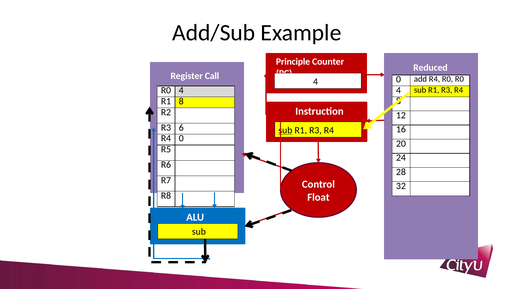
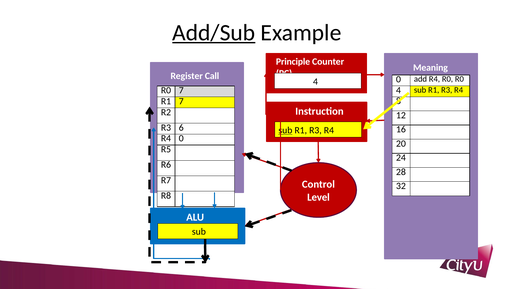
Add/Sub underline: none -> present
Reduced: Reduced -> Meaning
4 at (181, 90): 4 -> 7
R1 8: 8 -> 7
Float: Float -> Level
